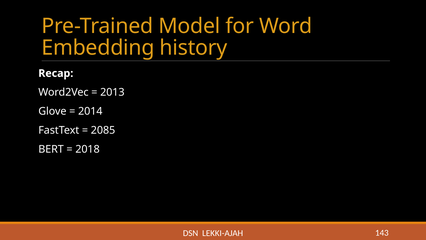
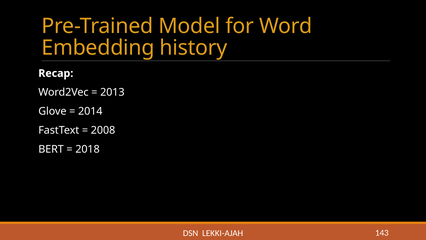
2085: 2085 -> 2008
